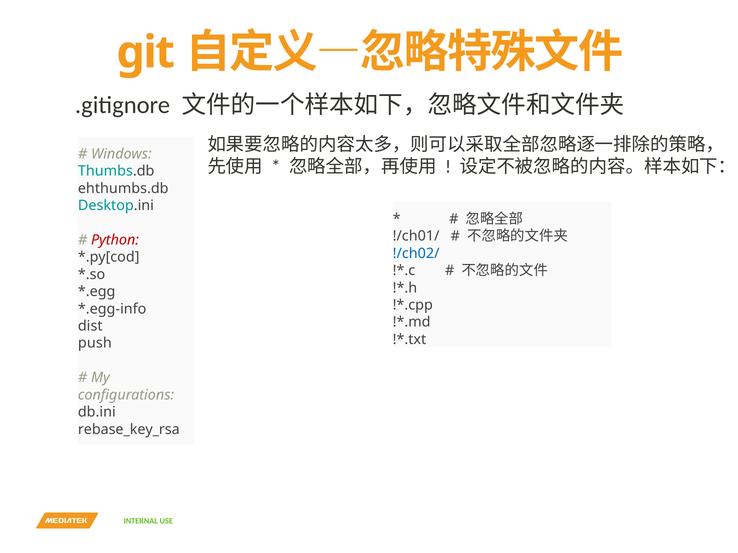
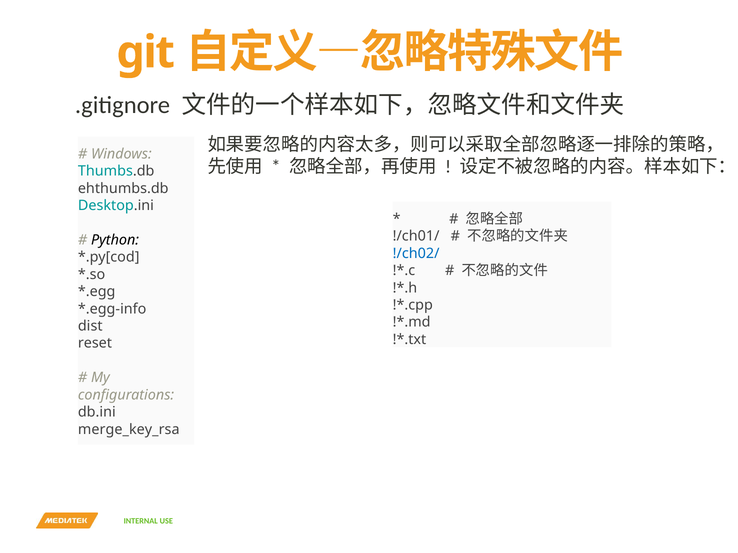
Python colour: red -> black
push: push -> reset
rebase_key_rsa: rebase_key_rsa -> merge_key_rsa
